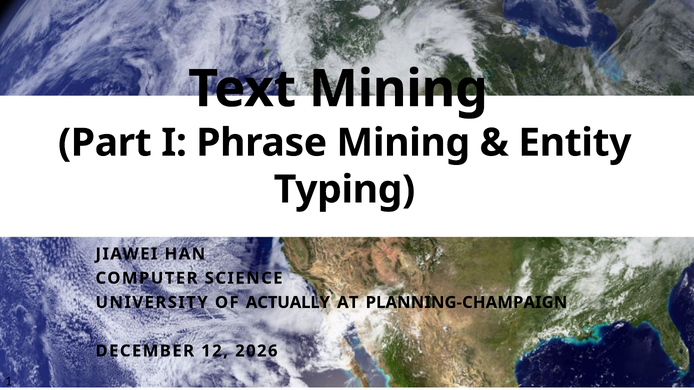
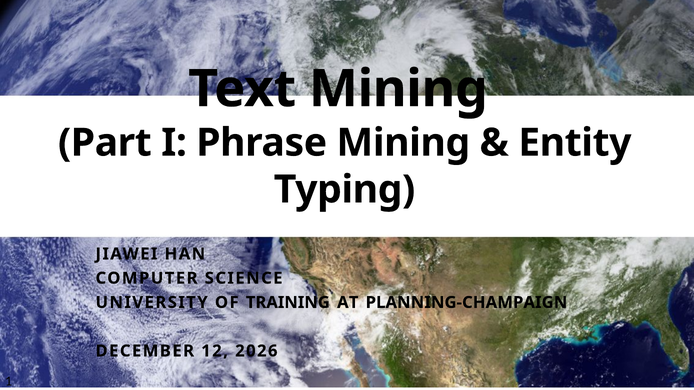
ACTUALLY: ACTUALLY -> TRAINING
